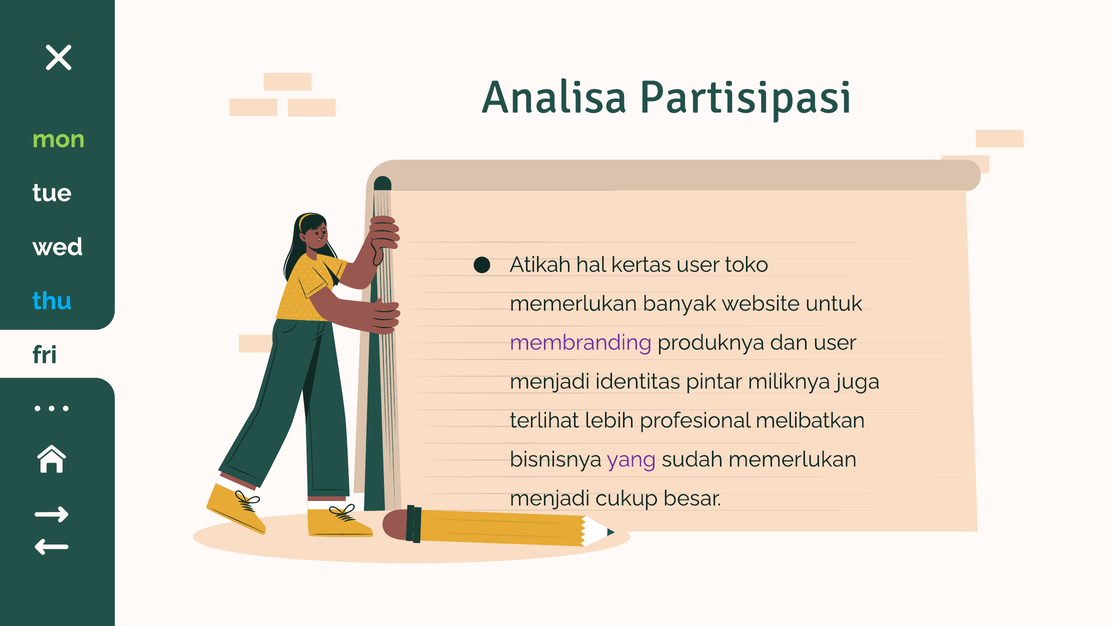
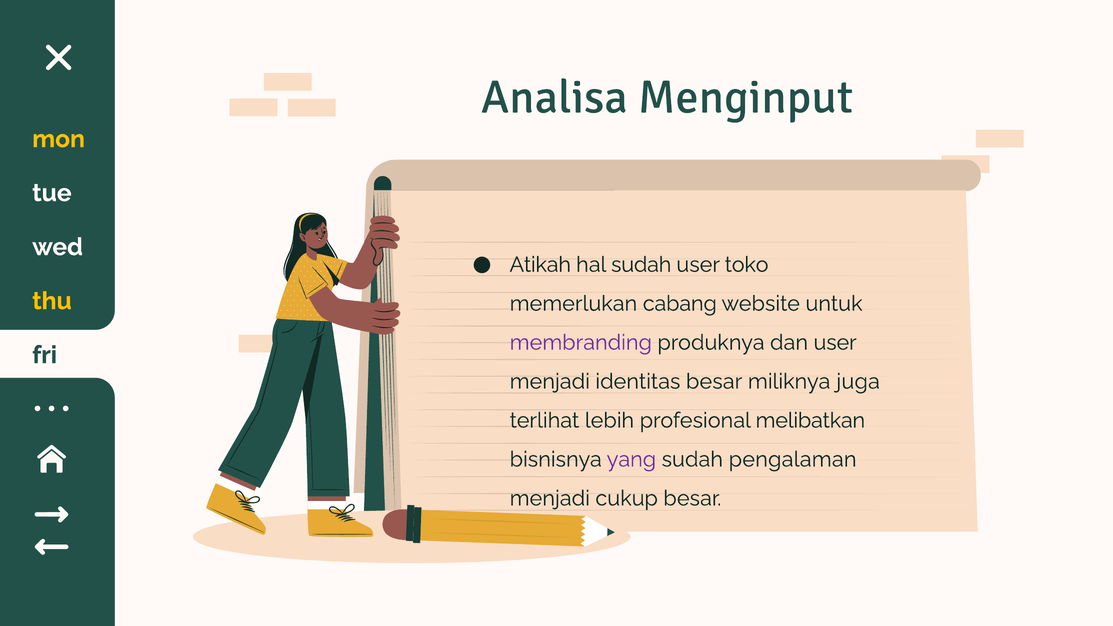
Partisipasi: Partisipasi -> Menginput
mon colour: light green -> yellow
hal kertas: kertas -> sudah
thu colour: light blue -> yellow
banyak: banyak -> cabang
identitas pintar: pintar -> besar
sudah memerlukan: memerlukan -> pengalaman
